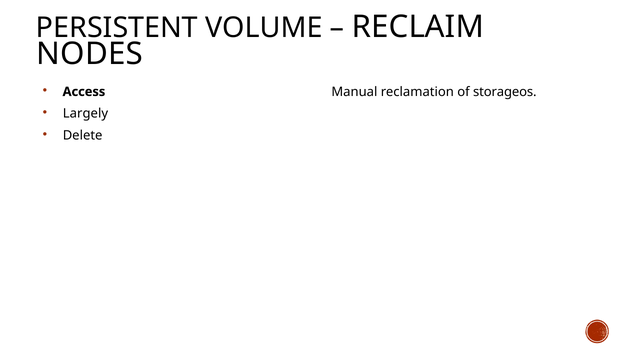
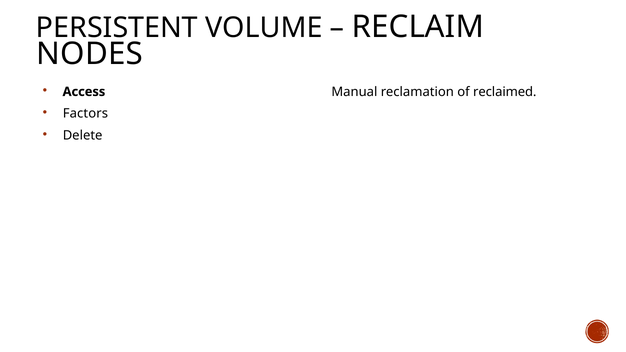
storageos: storageos -> reclaimed
Largely: Largely -> Factors
